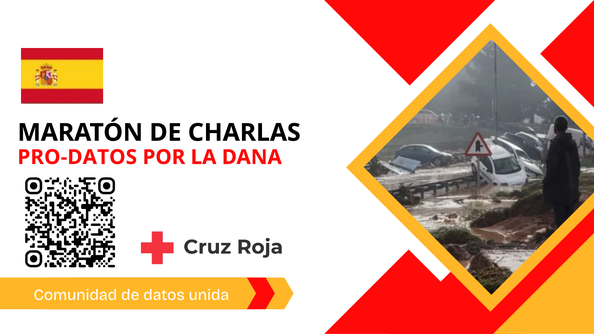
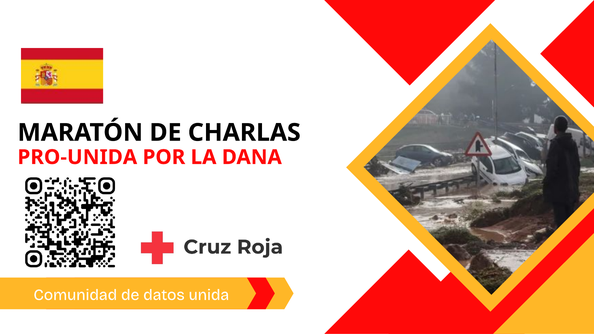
PRO-DATOS: PRO-DATOS -> PRO-UNIDA
